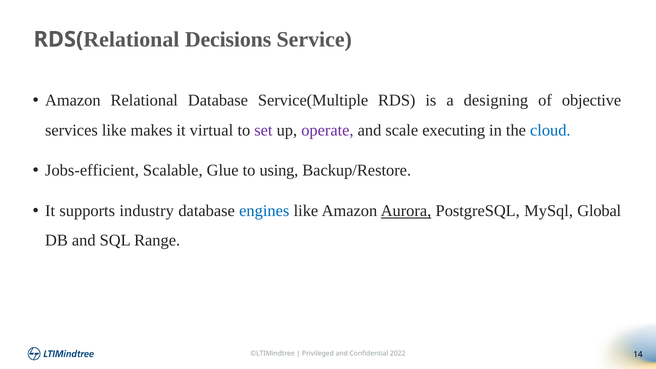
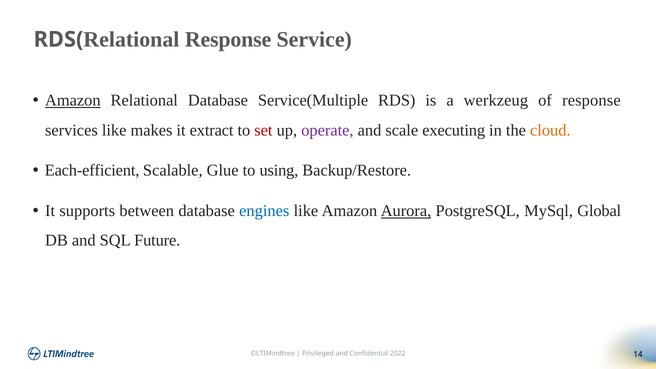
Relational Decisions: Decisions -> Response
Amazon at (73, 101) underline: none -> present
designing: designing -> werkzeug
of objective: objective -> response
virtual: virtual -> extract
set colour: purple -> red
cloud colour: blue -> orange
Jobs-efficient: Jobs-efficient -> Each-efficient
industry: industry -> between
Range: Range -> Future
